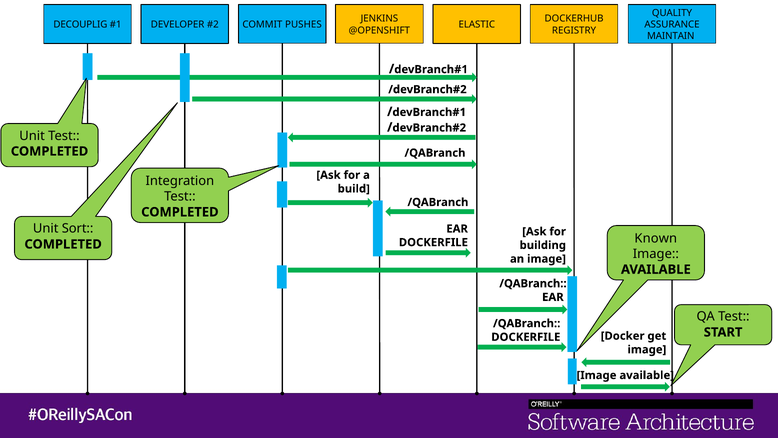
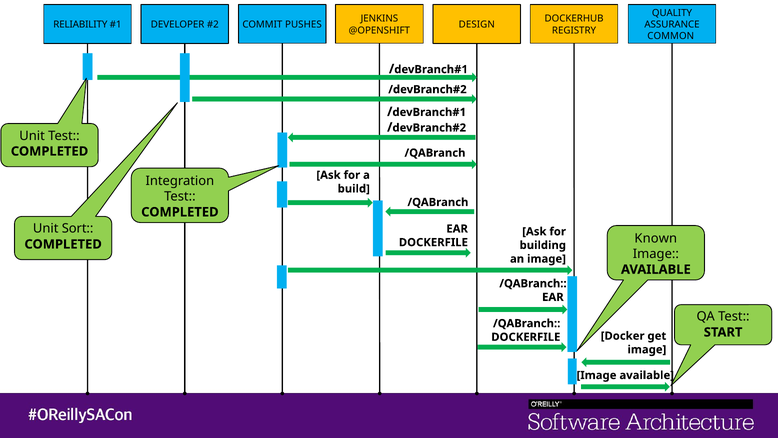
DECOUPLIG: DECOUPLIG -> RELIABILITY
ELASTIC: ELASTIC -> DESIGN
MAINTAIN: MAINTAIN -> COMMON
